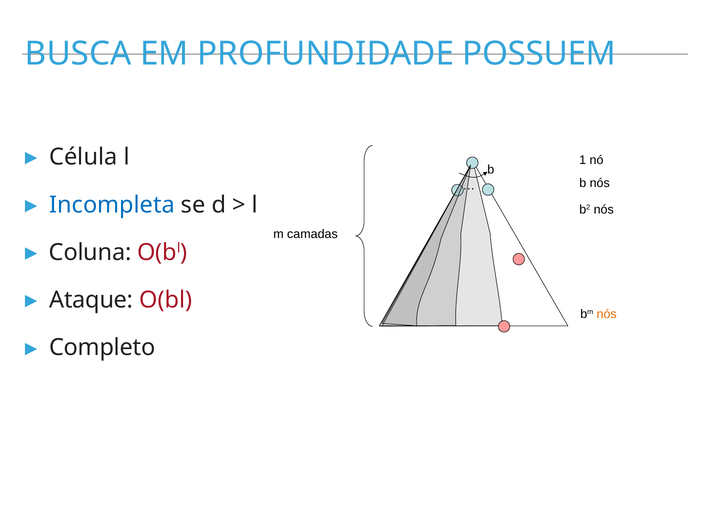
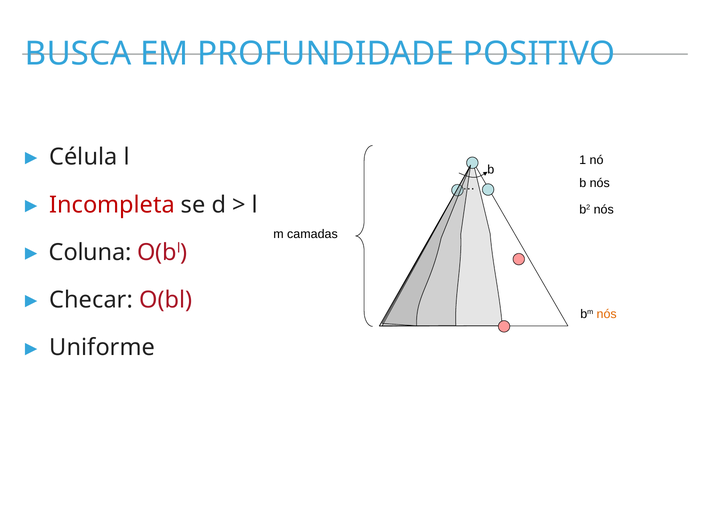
POSSUEM: POSSUEM -> POSITIVO
Incompleta colour: blue -> red
Ataque: Ataque -> Checar
Completo: Completo -> Uniforme
